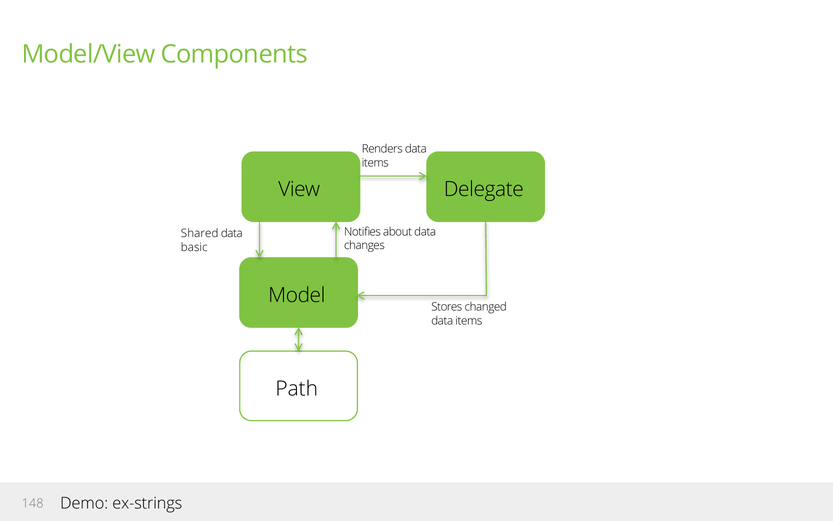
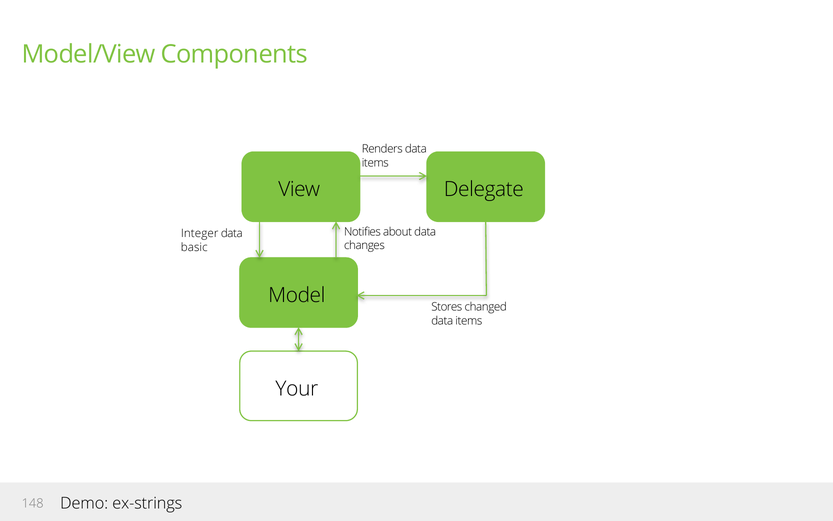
Shared: Shared -> Integer
Path: Path -> Your
